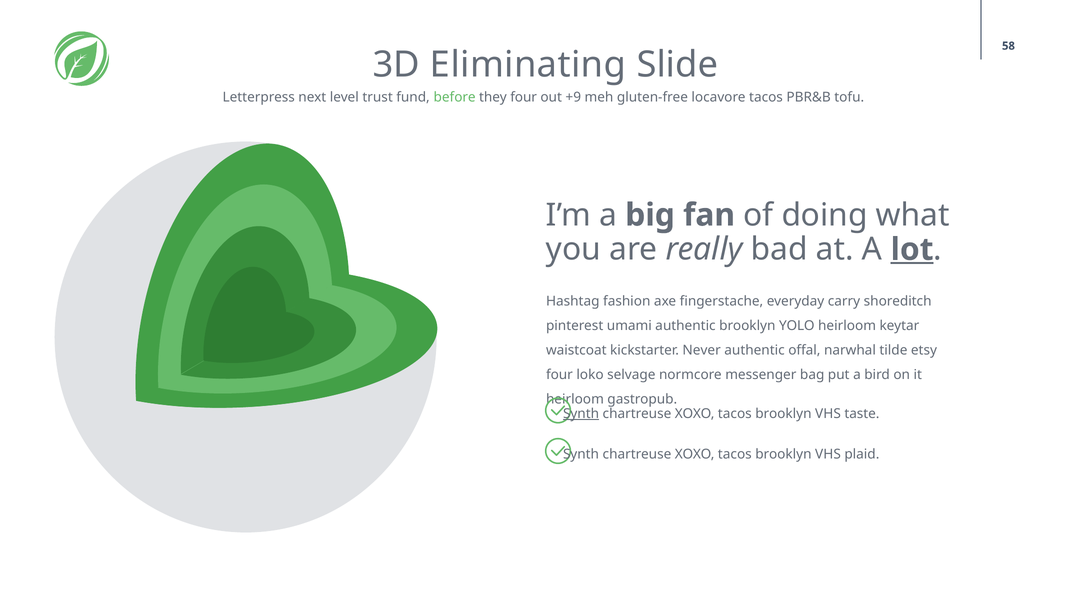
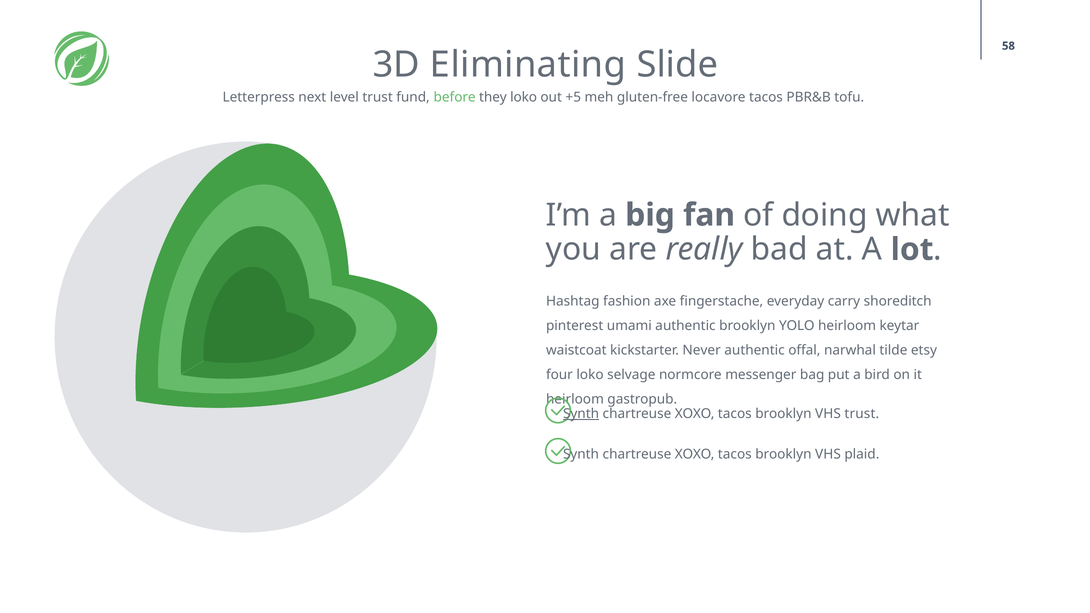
they four: four -> loko
+9: +9 -> +5
lot underline: present -> none
VHS taste: taste -> trust
